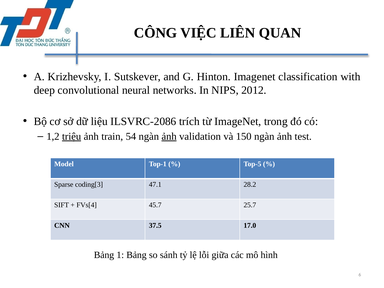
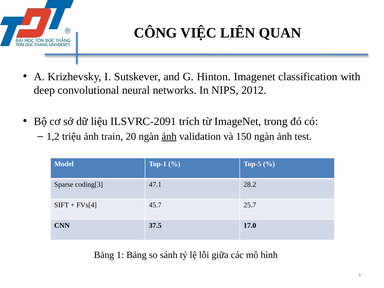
ILSVRC-2086: ILSVRC-2086 -> ILSVRC-2091
triệu underline: present -> none
54: 54 -> 20
